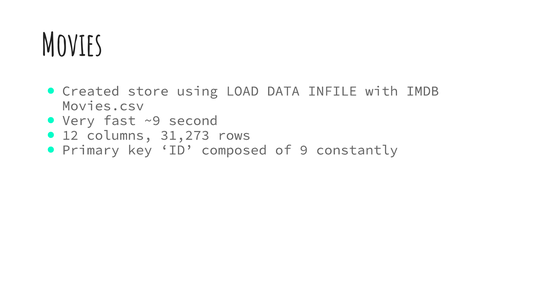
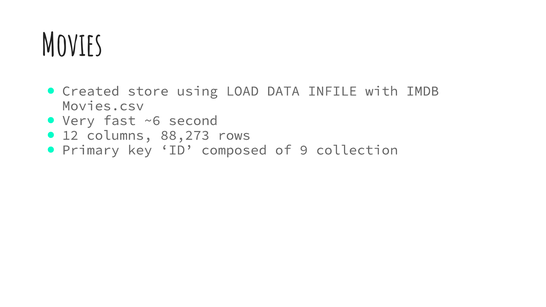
~9: ~9 -> ~6
31,273: 31,273 -> 88,273
constantly: constantly -> collection
